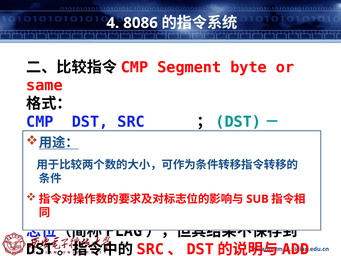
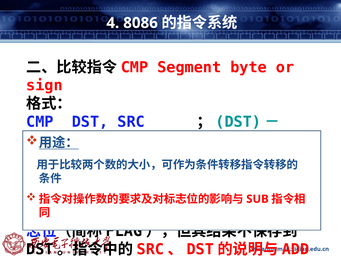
same: same -> sign
